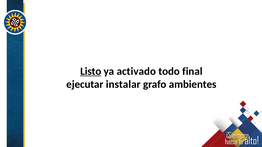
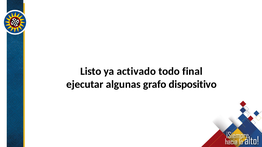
Listo underline: present -> none
instalar: instalar -> algunas
ambientes: ambientes -> dispositivo
